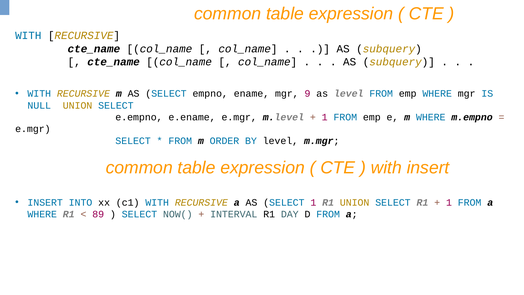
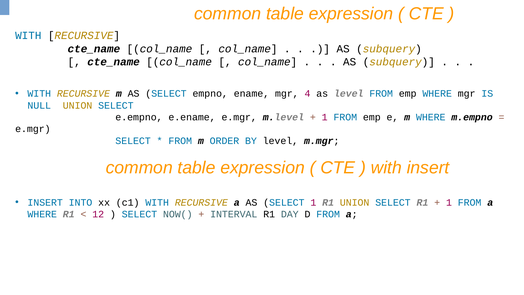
9: 9 -> 4
89: 89 -> 12
